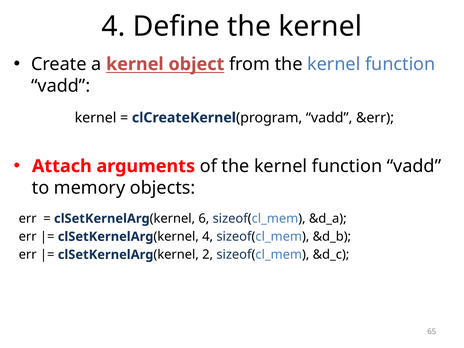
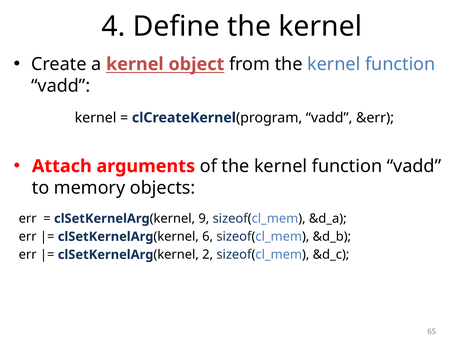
6: 6 -> 9
kernel 4: 4 -> 6
